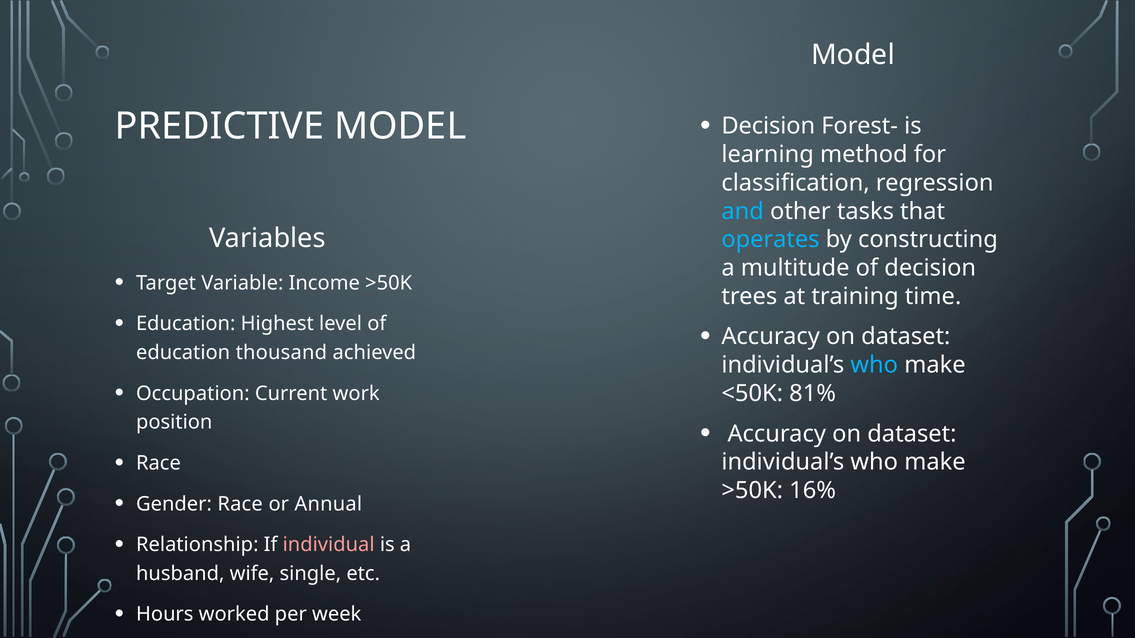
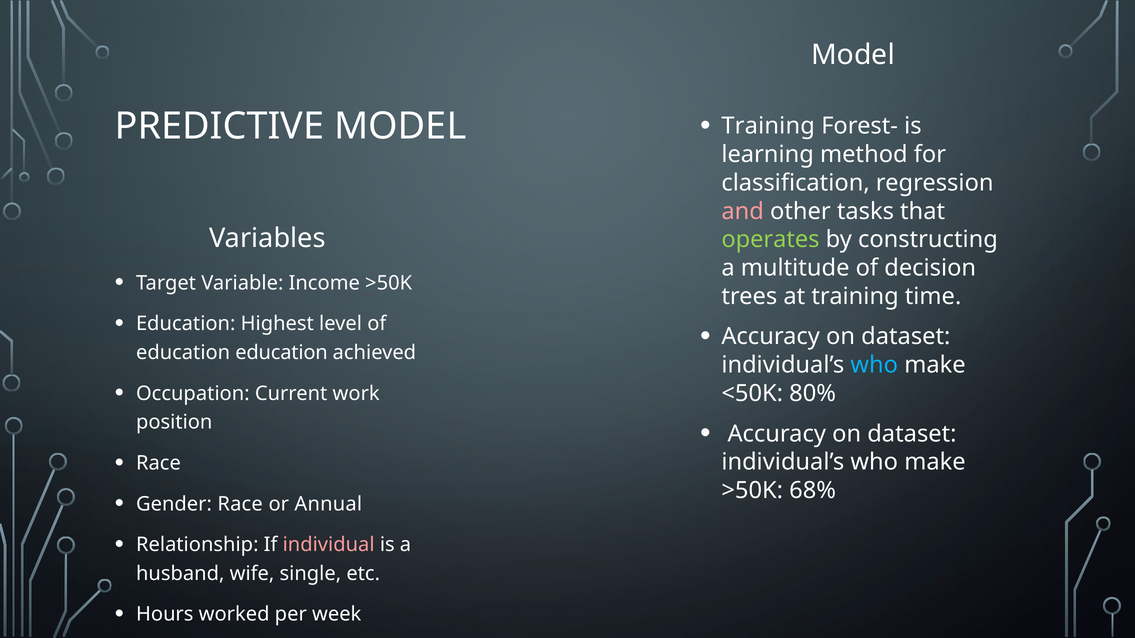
Decision at (768, 126): Decision -> Training
and colour: light blue -> pink
operates colour: light blue -> light green
education thousand: thousand -> education
81%: 81% -> 80%
16%: 16% -> 68%
